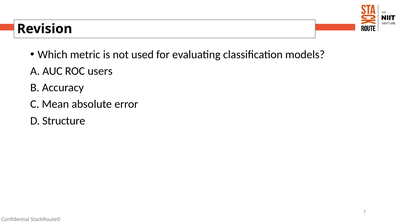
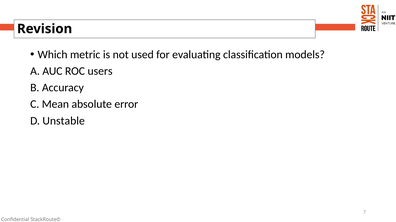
Structure: Structure -> Unstable
